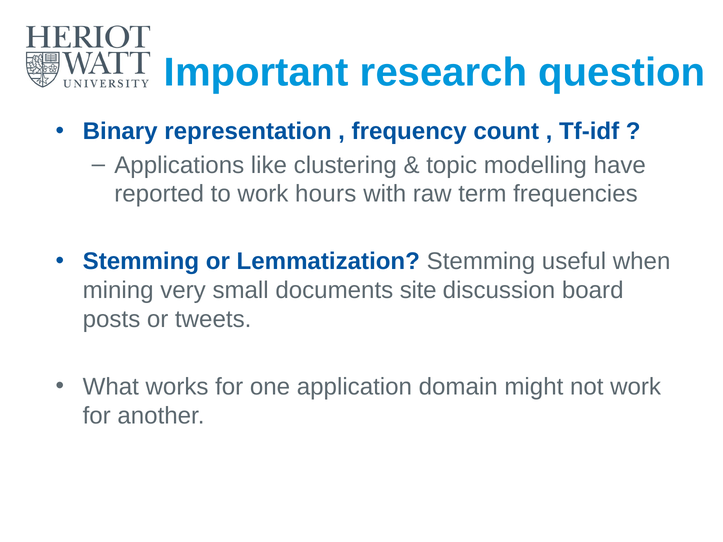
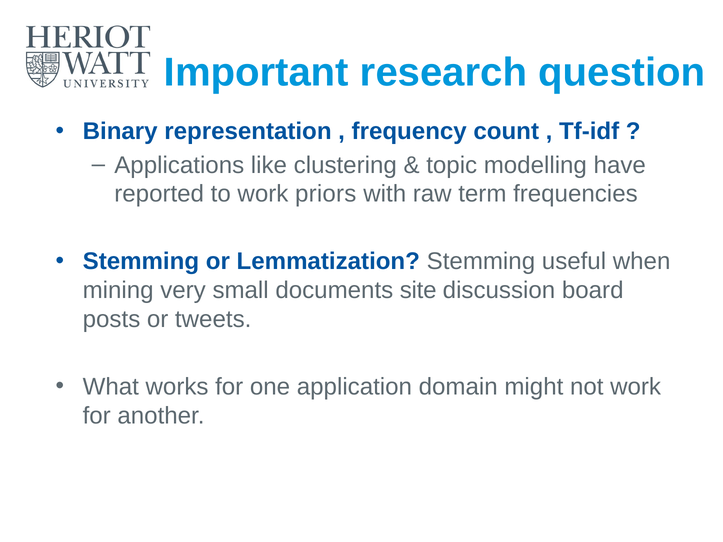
hours: hours -> priors
